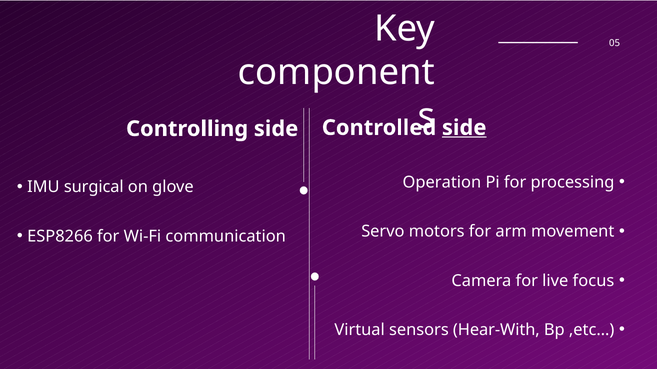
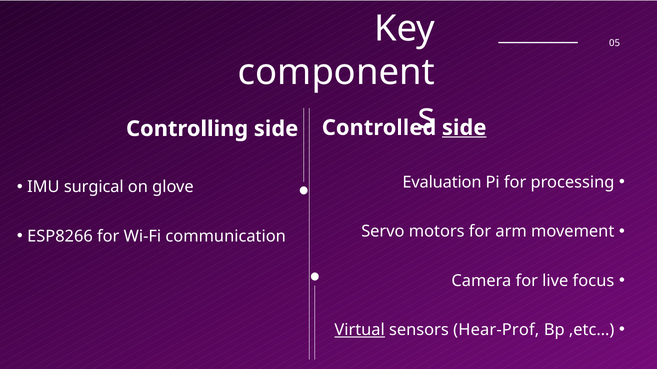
Operation: Operation -> Evaluation
Virtual underline: none -> present
Hear-With: Hear-With -> Hear-Prof
